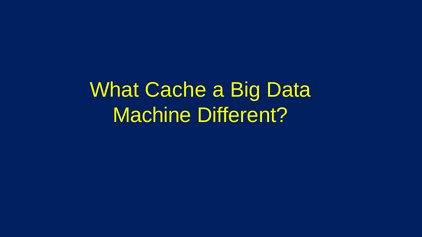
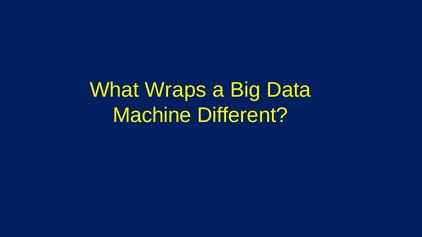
Cache: Cache -> Wraps
